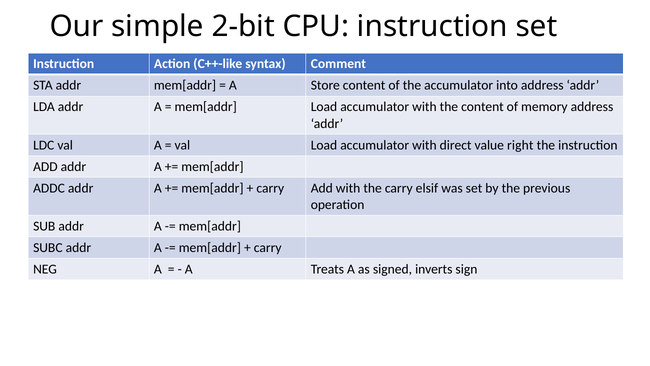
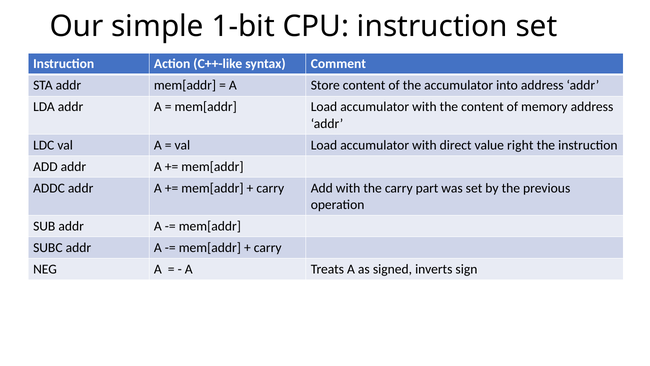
2-bit: 2-bit -> 1-bit
elsif: elsif -> part
